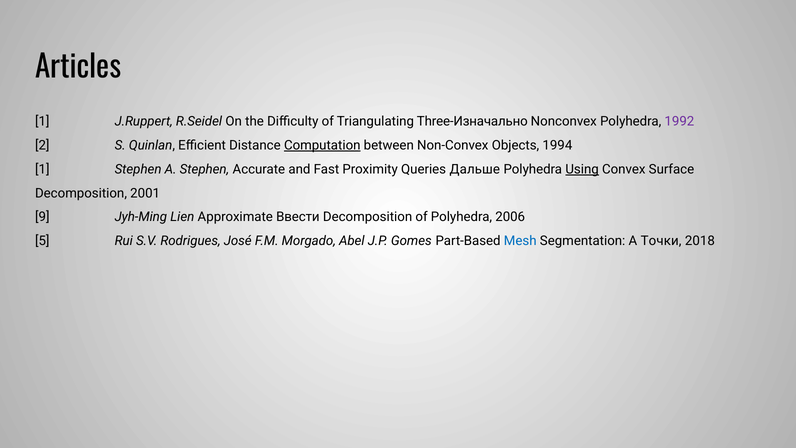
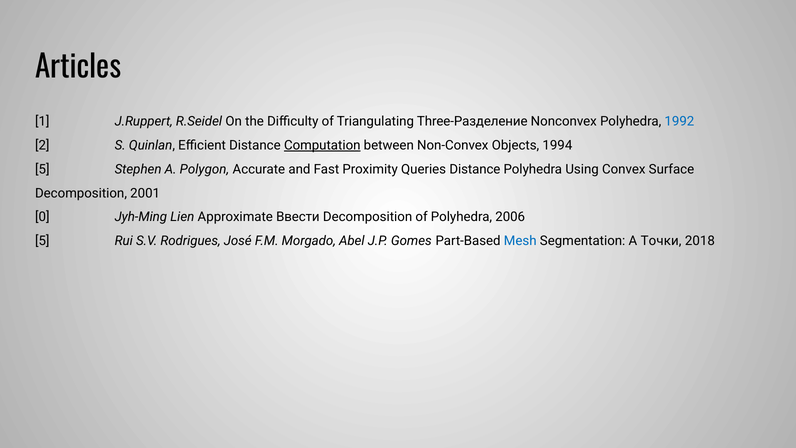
Three-Изначально: Three-Изначально -> Three-Разделение
1992 colour: purple -> blue
1 at (42, 169): 1 -> 5
A Stephen: Stephen -> Polygon
Queries Дальше: Дальше -> Distance
Using underline: present -> none
9: 9 -> 0
